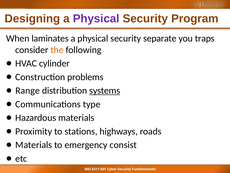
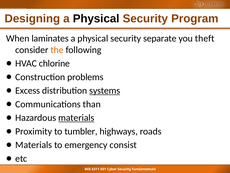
Physical at (96, 18) colour: purple -> black
traps: traps -> theft
cylinder: cylinder -> chlorine
Range: Range -> Excess
type: type -> than
materials at (76, 117) underline: none -> present
stations: stations -> tumbler
